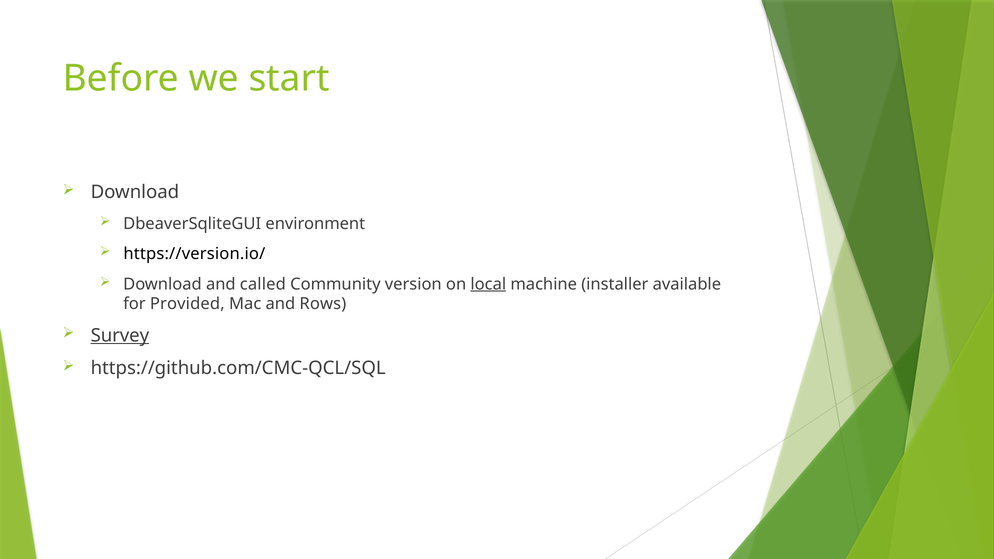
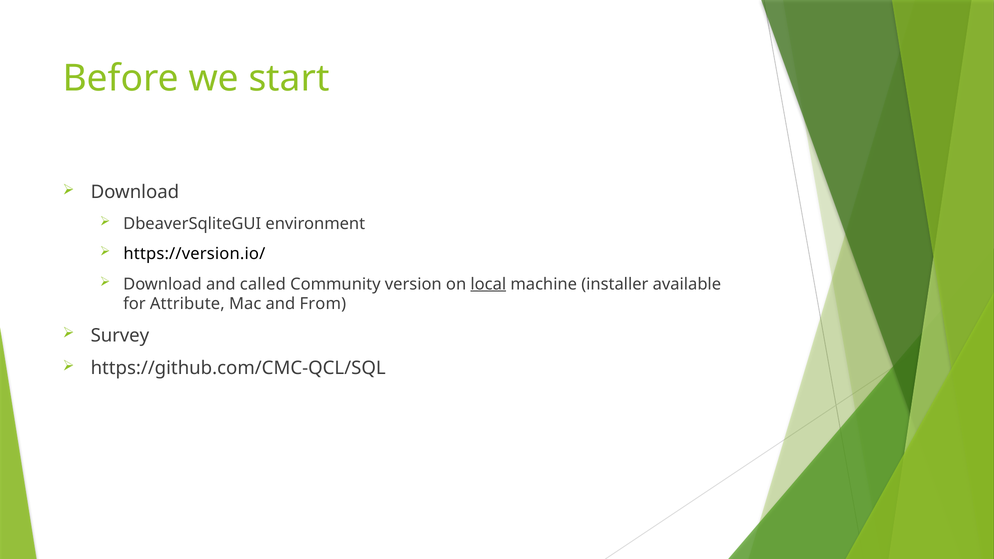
Provided: Provided -> Attribute
Rows: Rows -> From
Survey underline: present -> none
